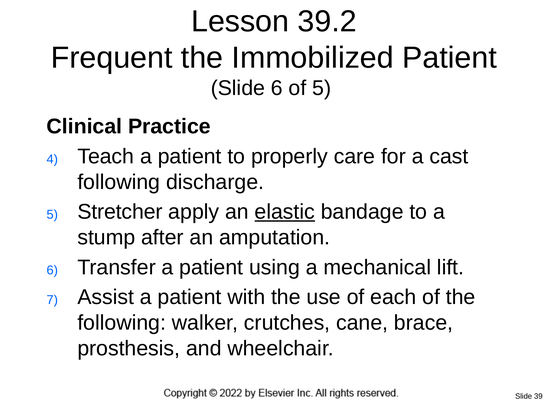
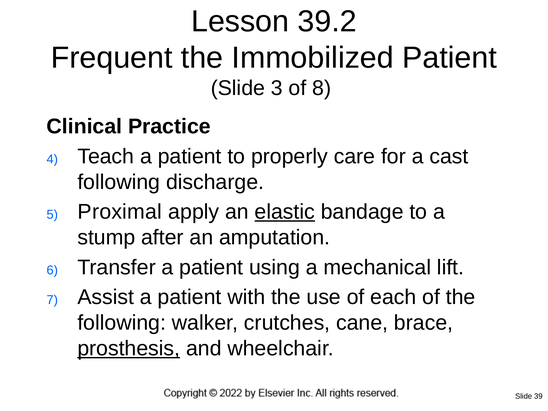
Slide 6: 6 -> 3
of 5: 5 -> 8
Stretcher: Stretcher -> Proximal
prosthesis underline: none -> present
